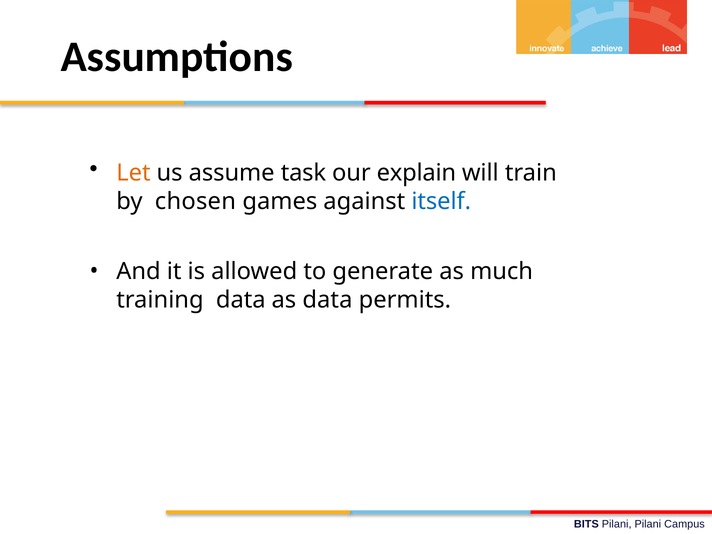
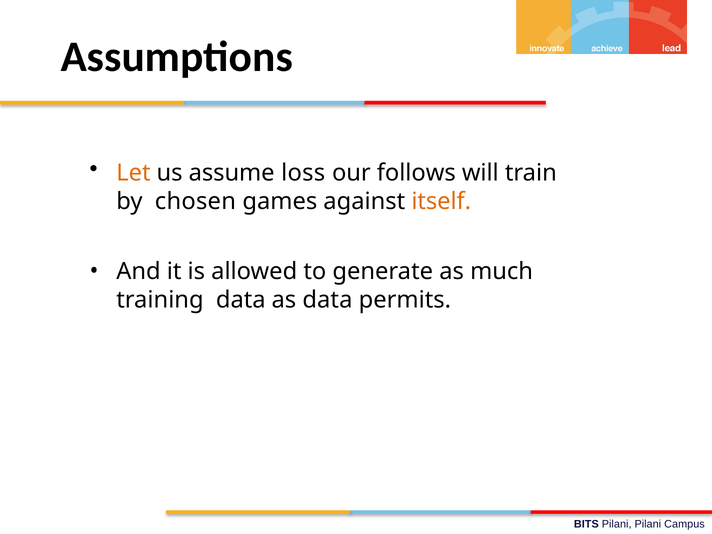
task: task -> loss
explain: explain -> follows
itself colour: blue -> orange
